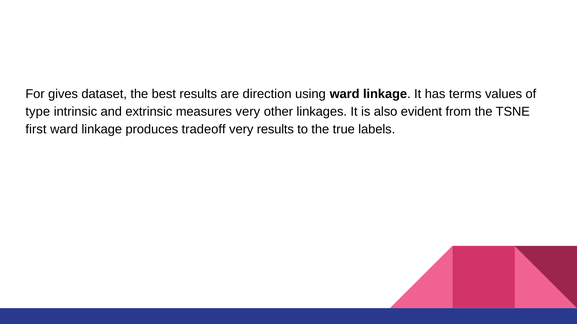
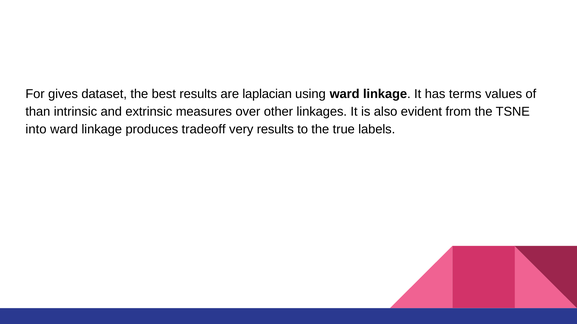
direction: direction -> laplacian
type: type -> than
measures very: very -> over
first: first -> into
